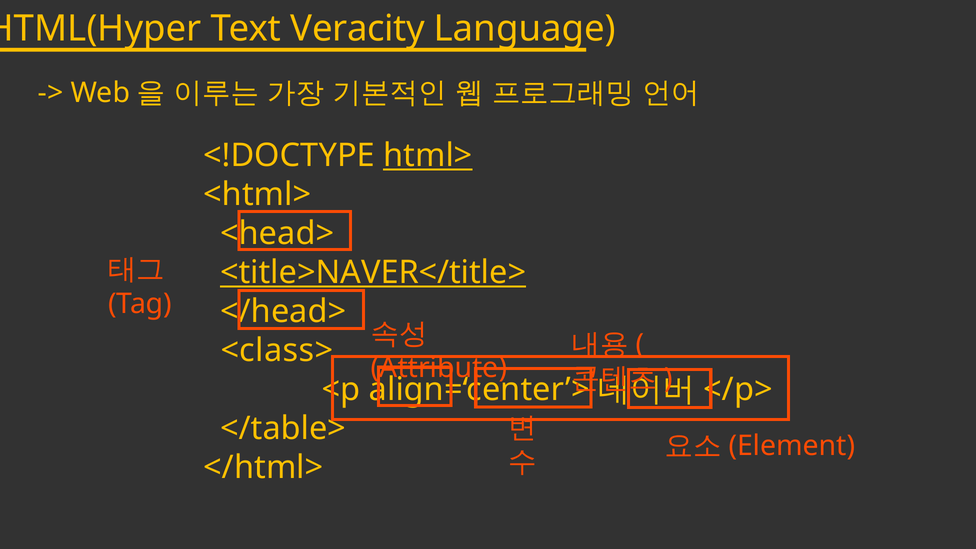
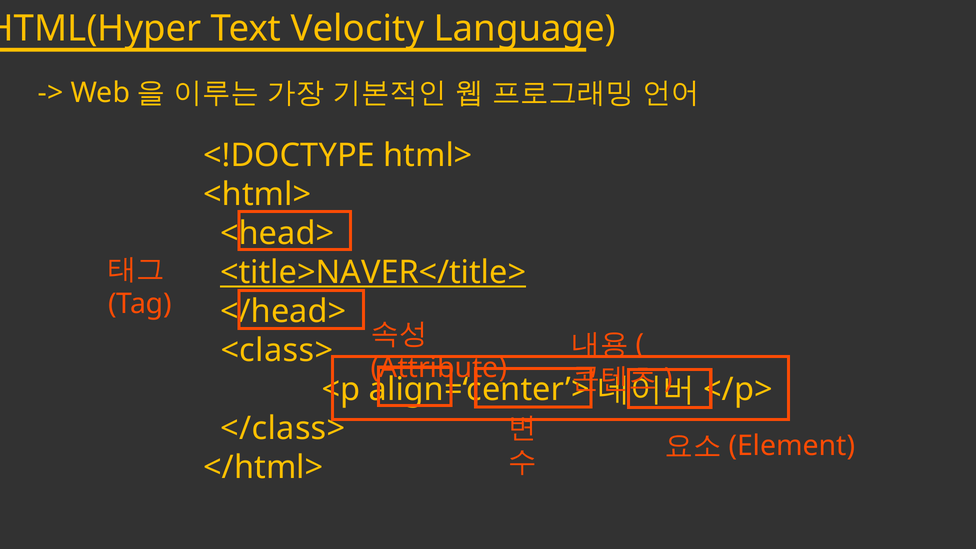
Veracity: Veracity -> Velocity
html> underline: present -> none
</table>: </table> -> </class>
